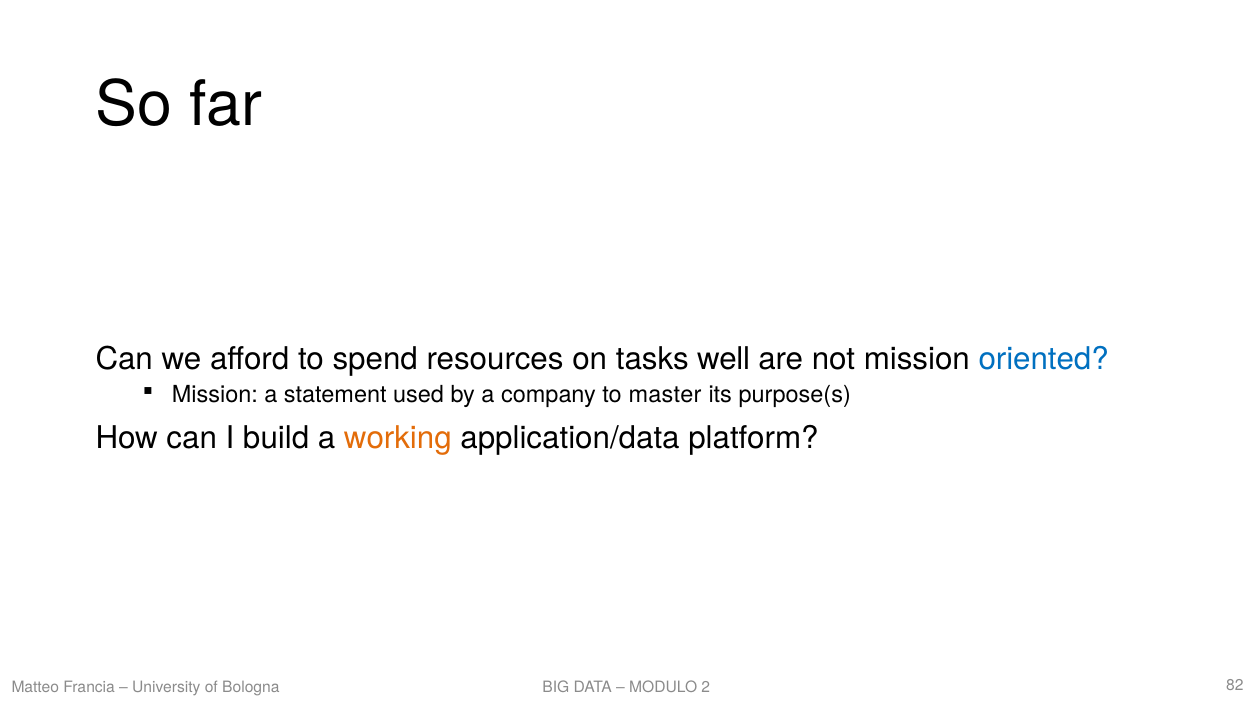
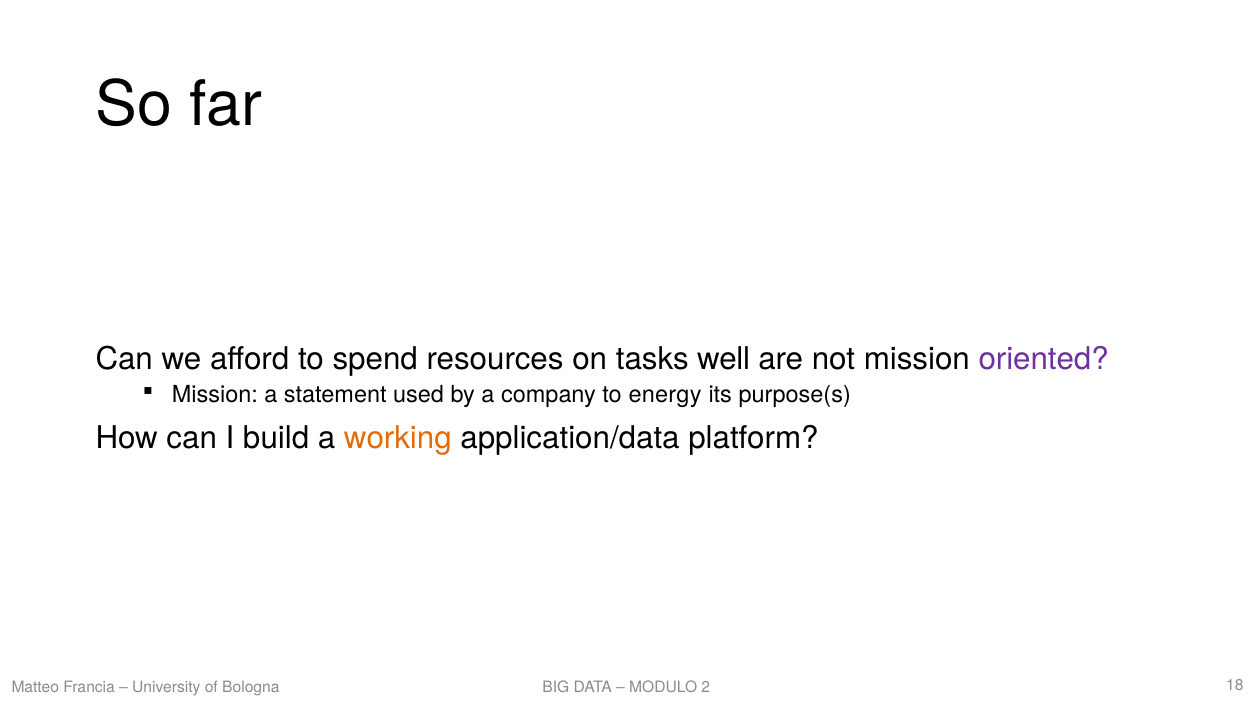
oriented colour: blue -> purple
master: master -> energy
82: 82 -> 18
